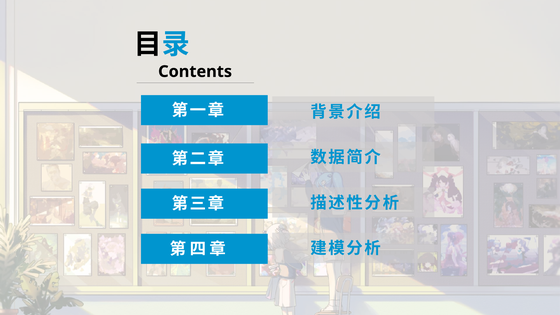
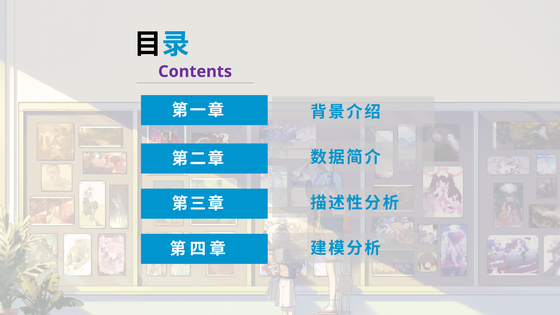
Contents colour: black -> purple
